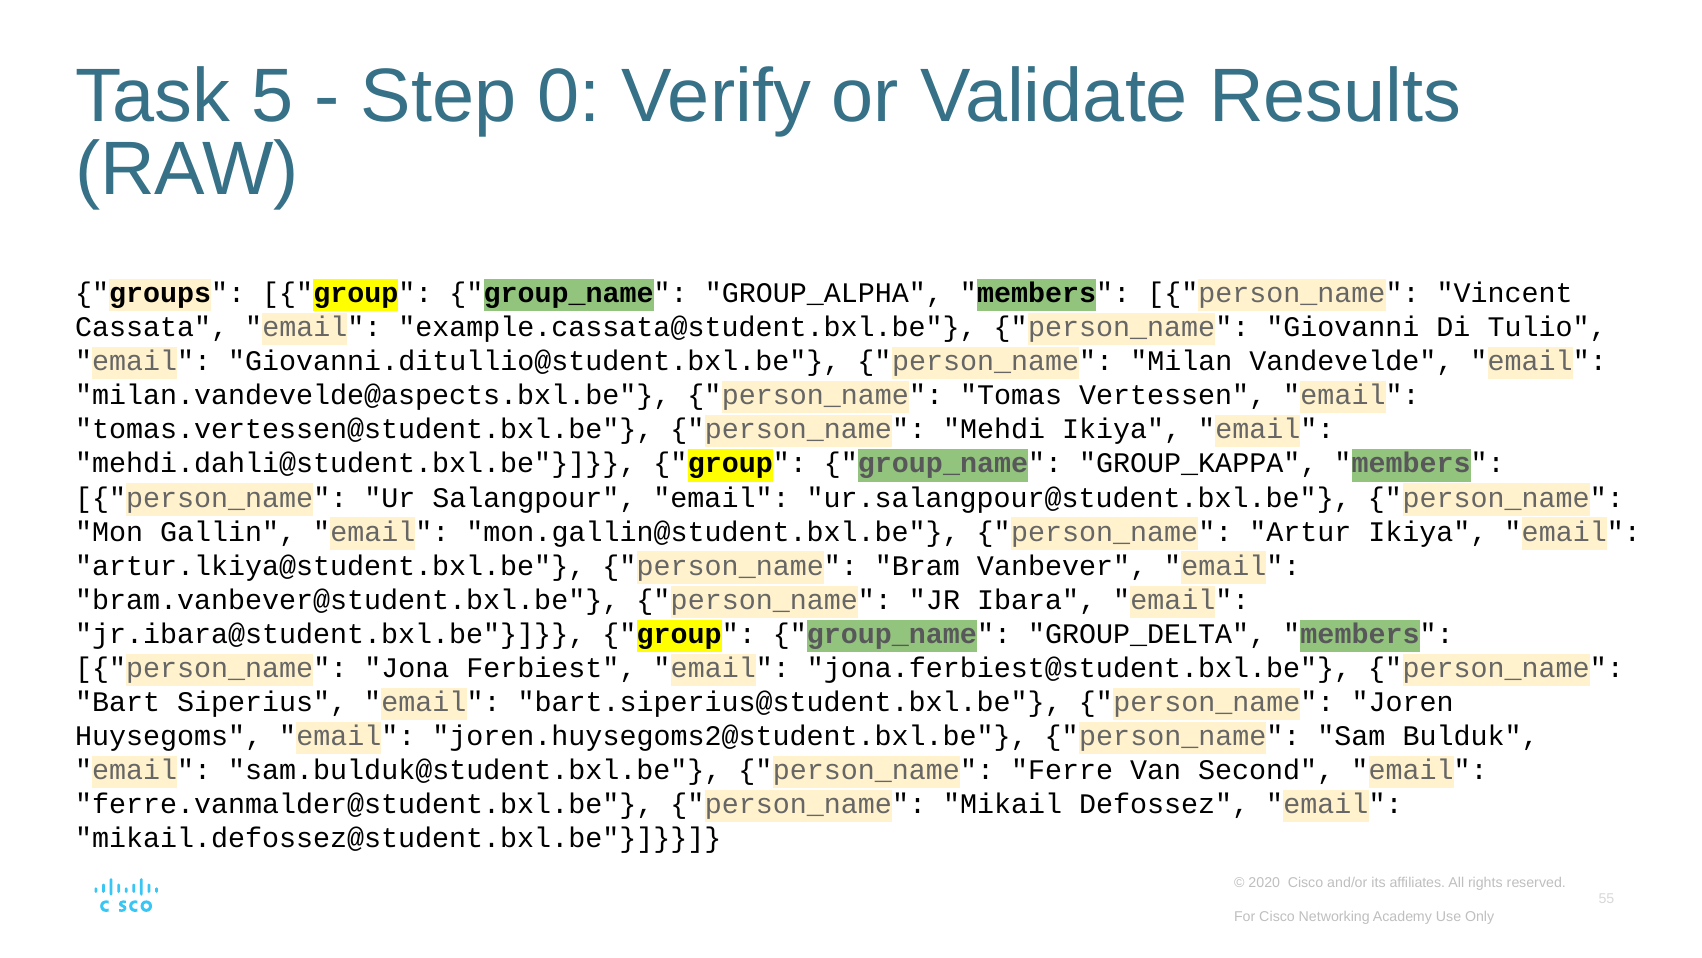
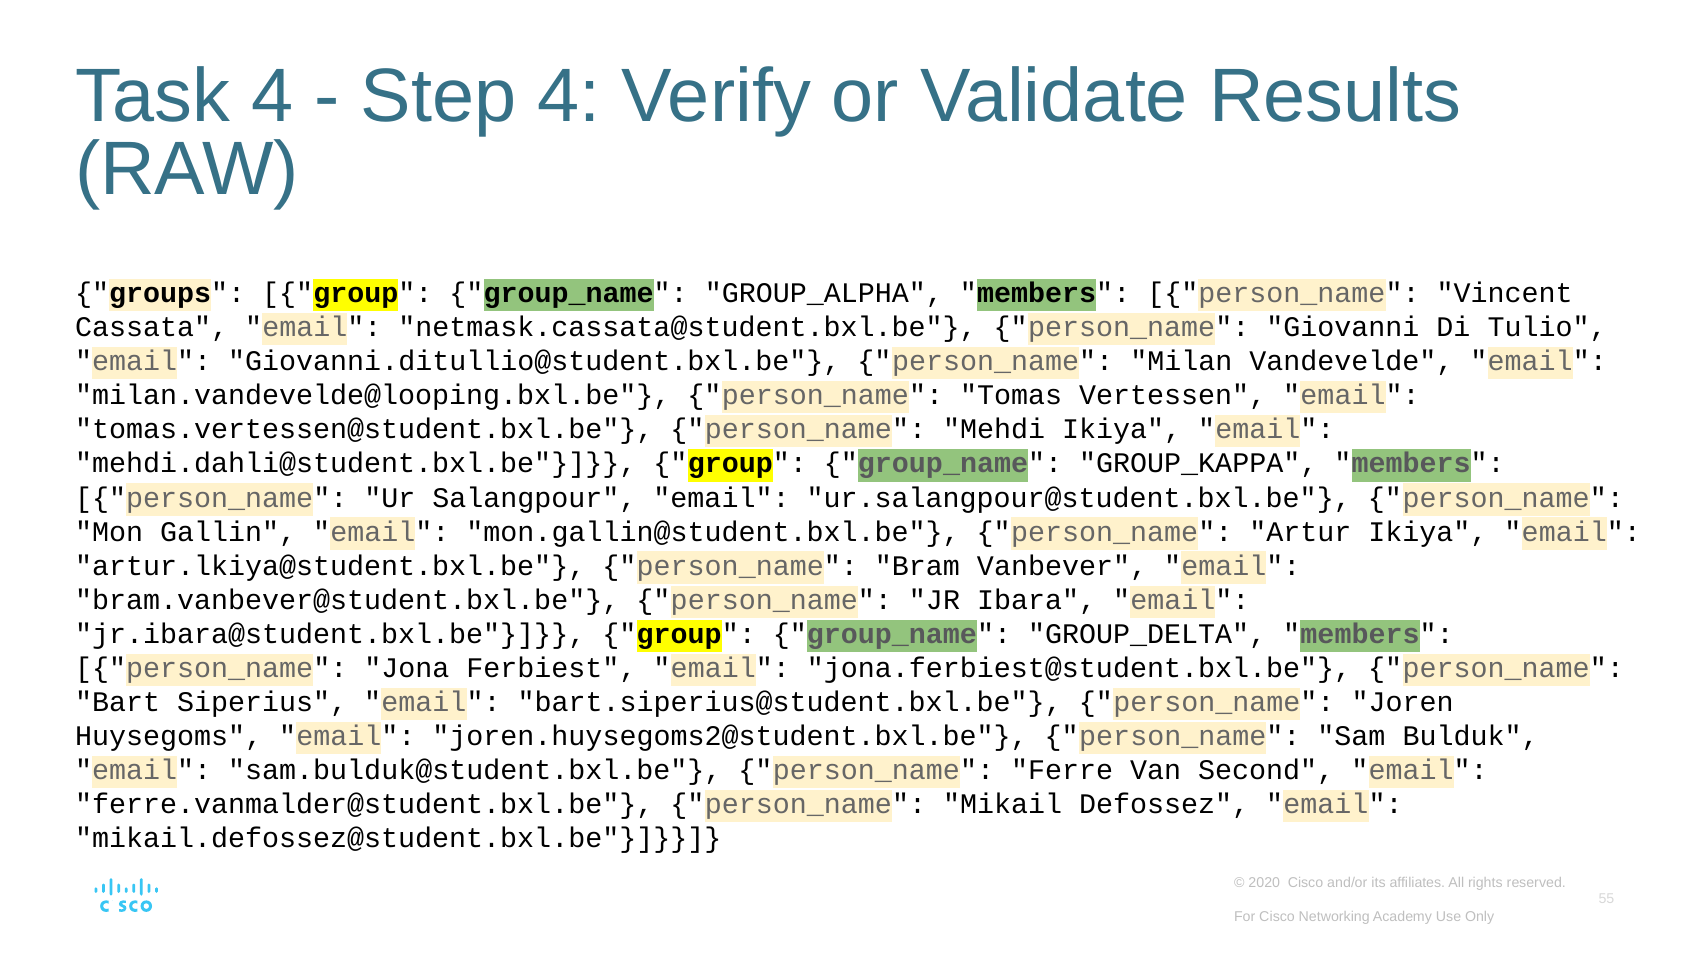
Task 5: 5 -> 4
Step 0: 0 -> 4
example.cassata@student.bxl.be: example.cassata@student.bxl.be -> netmask.cassata@student.bxl.be
milan.vandevelde@aspects.bxl.be: milan.vandevelde@aspects.bxl.be -> milan.vandevelde@looping.bxl.be
